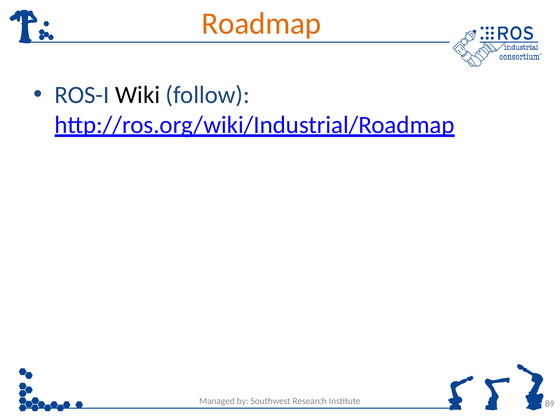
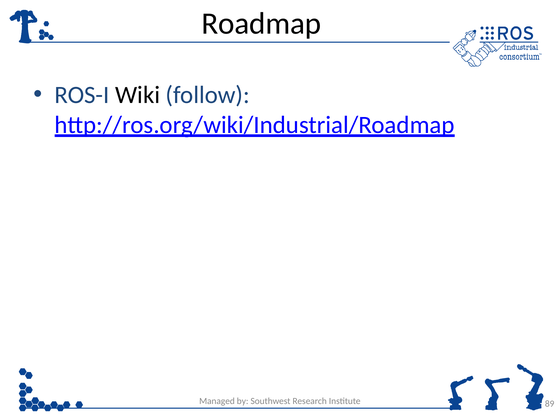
Roadmap colour: orange -> black
